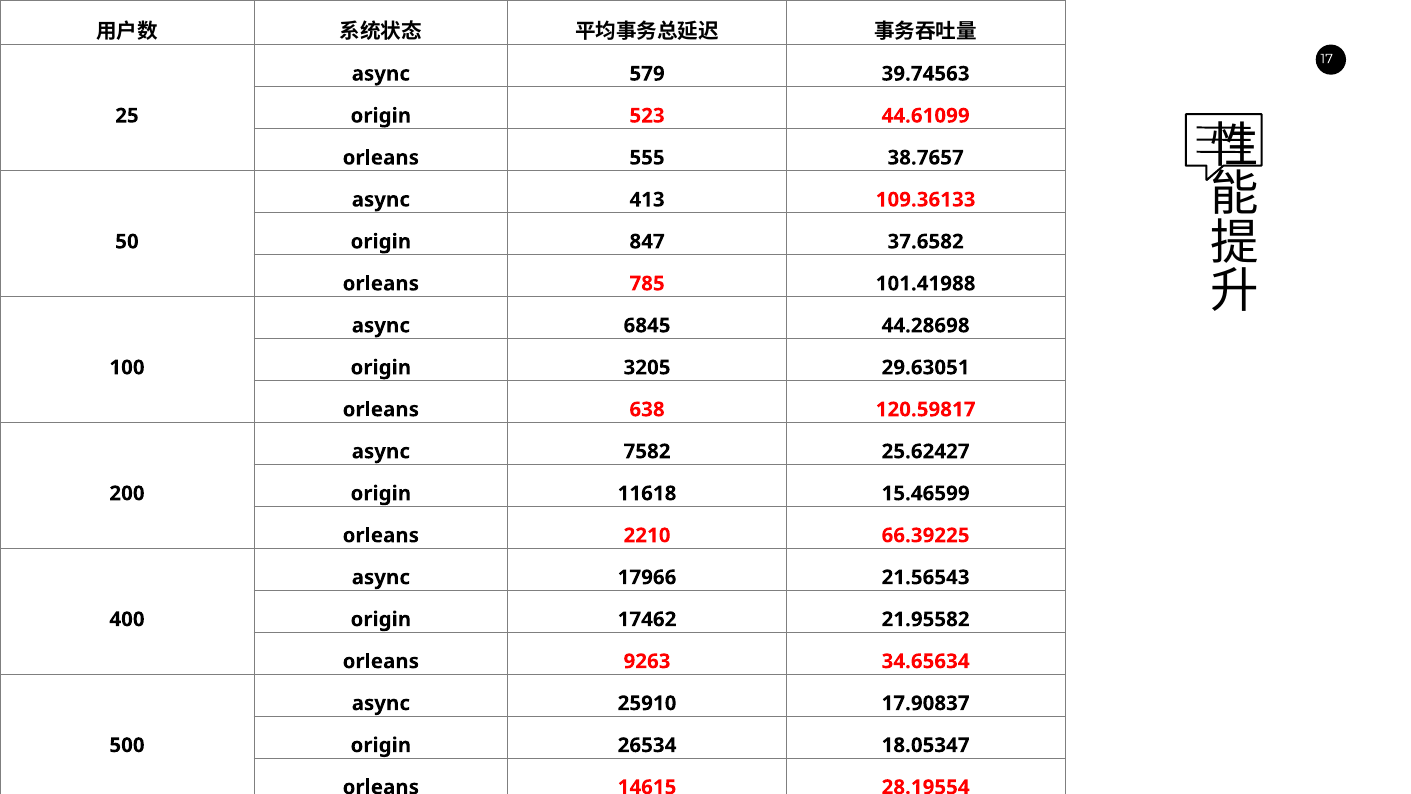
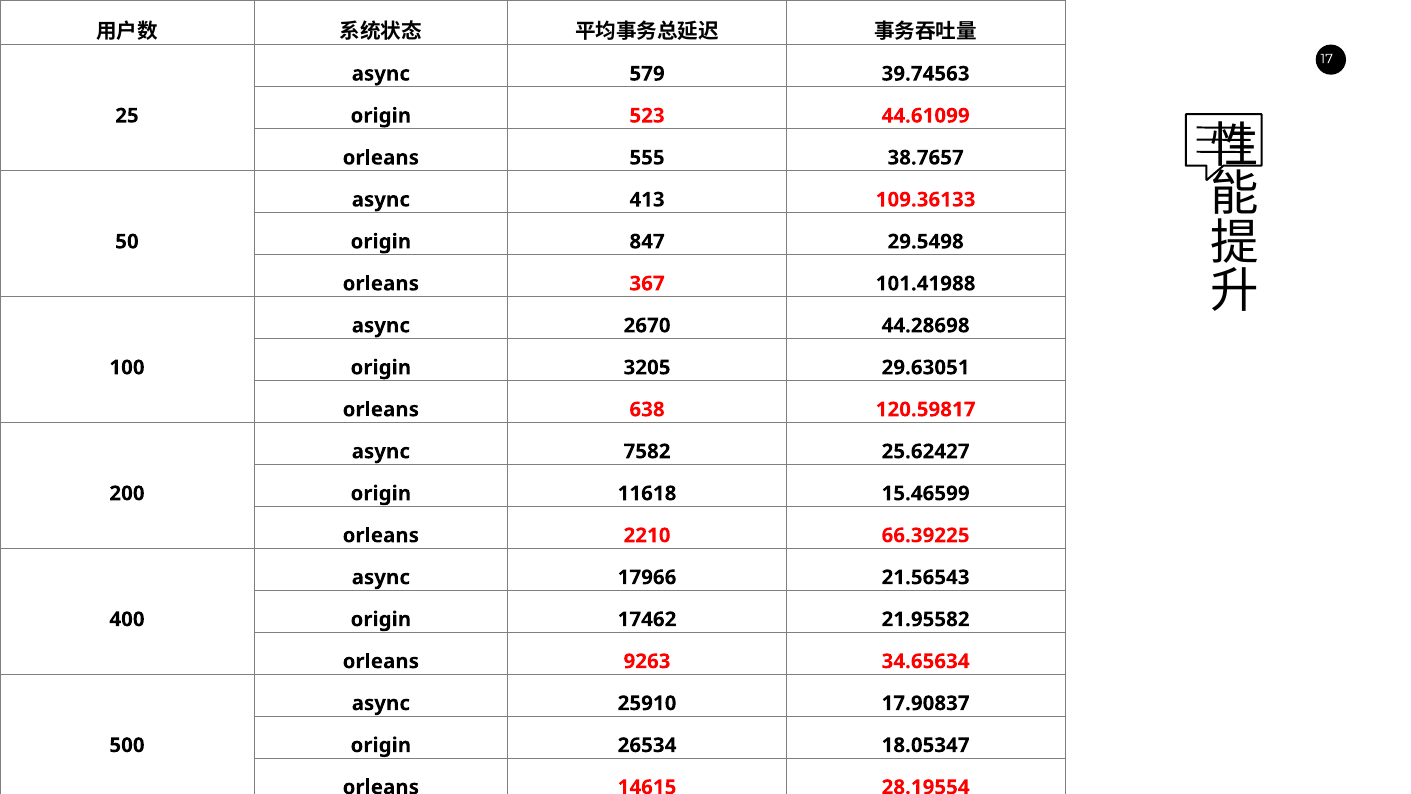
37.6582: 37.6582 -> 29.5498
785: 785 -> 367
6845: 6845 -> 2670
